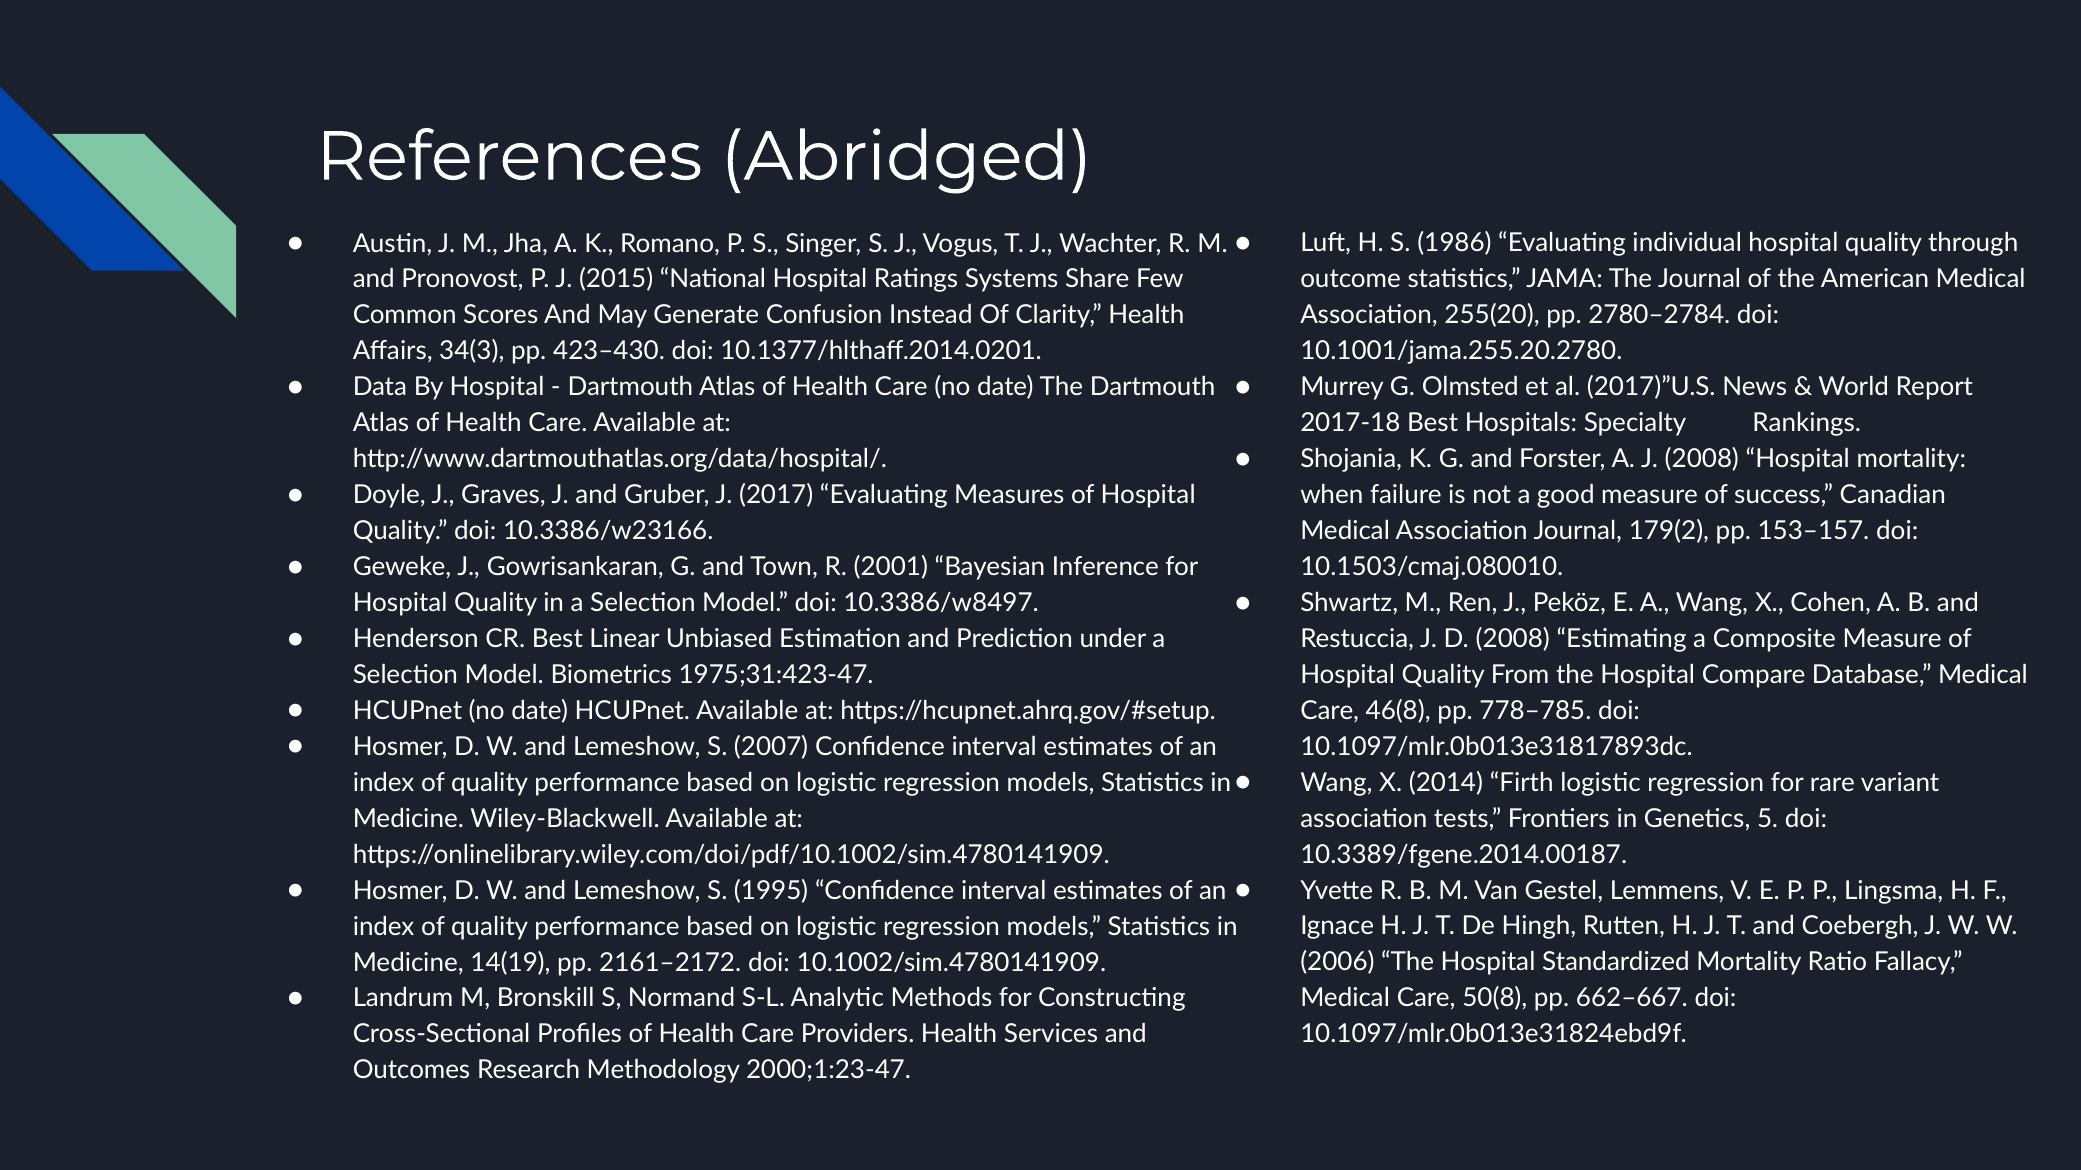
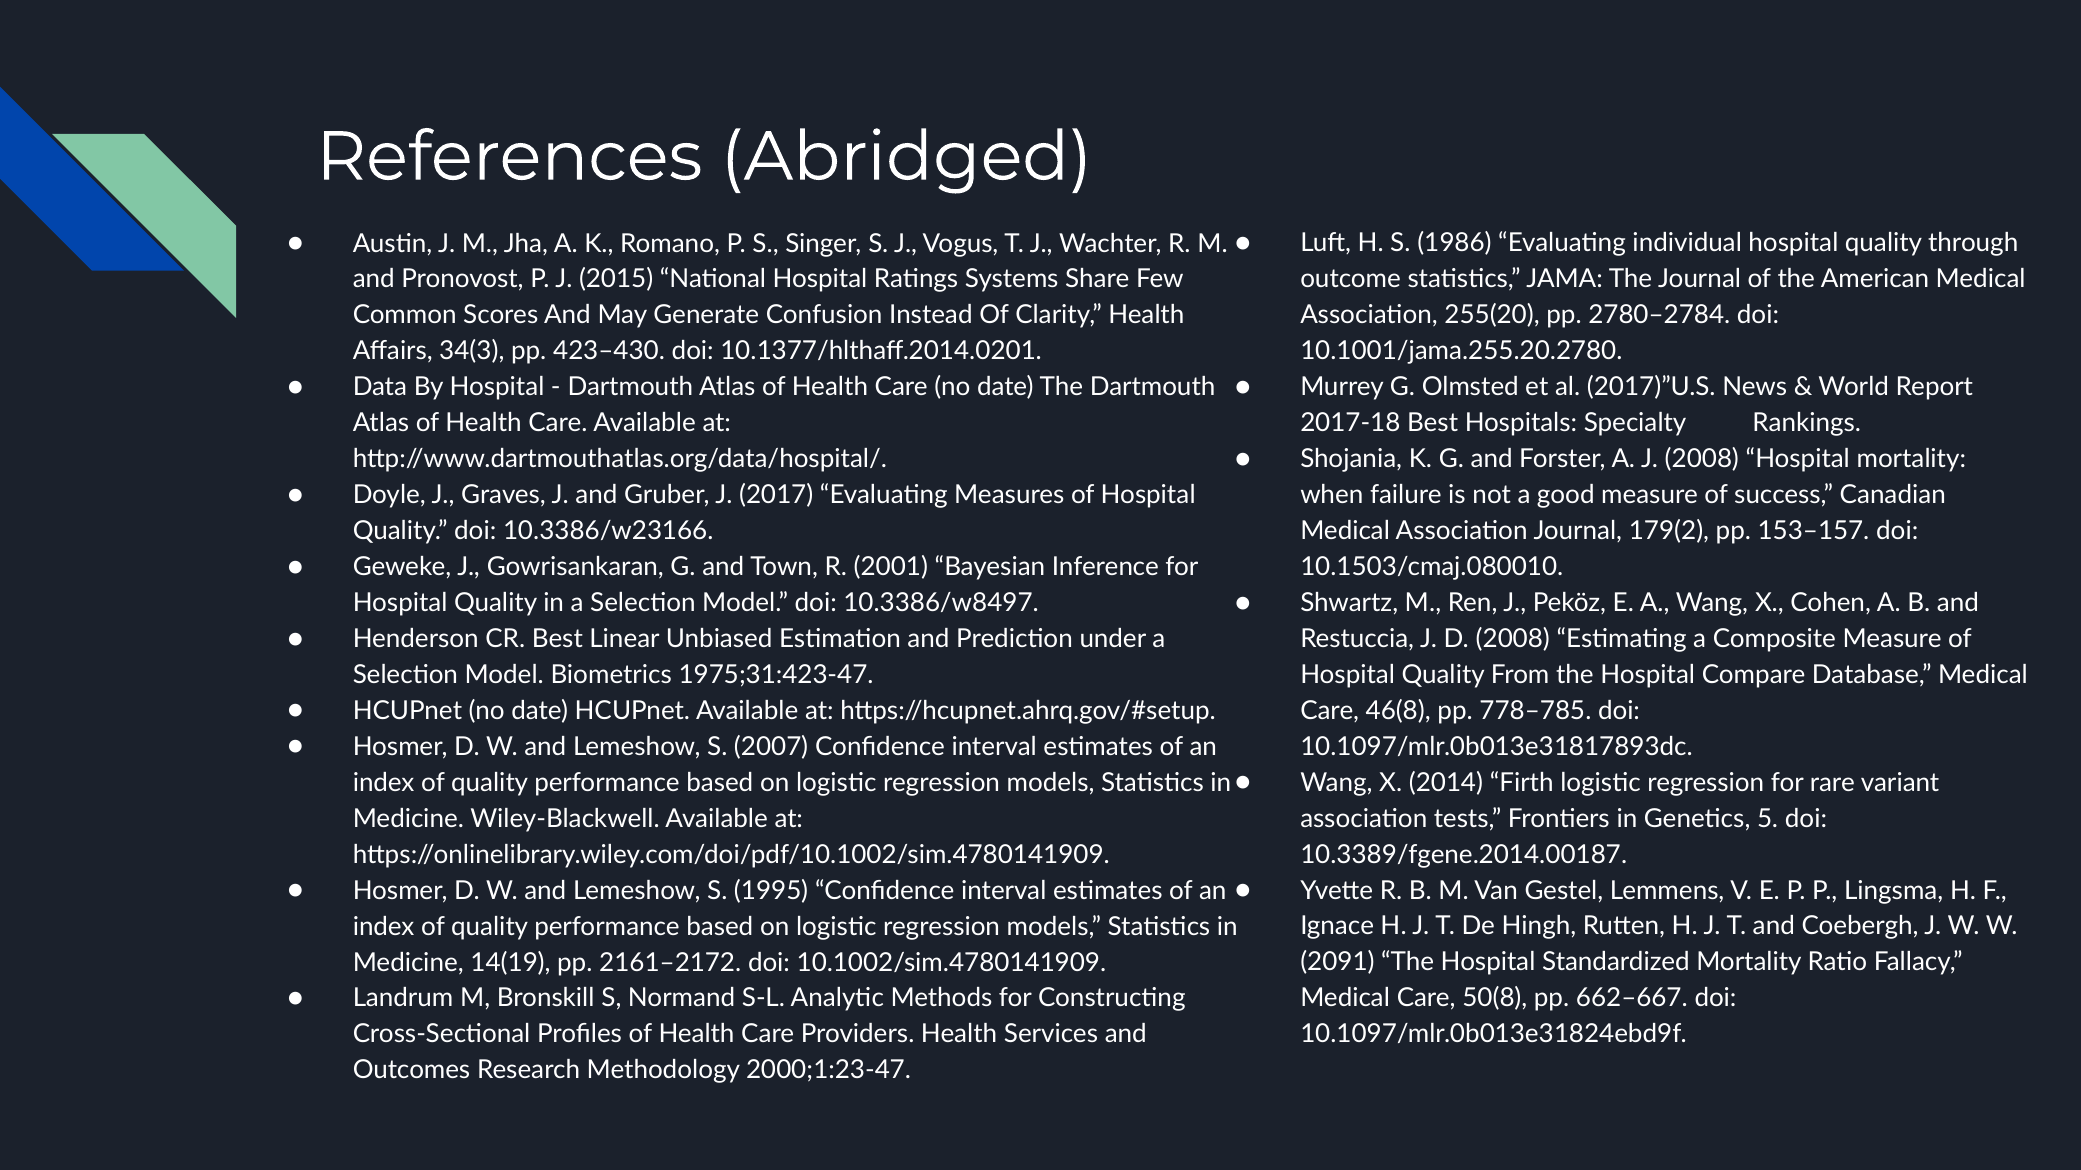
2006: 2006 -> 2091
